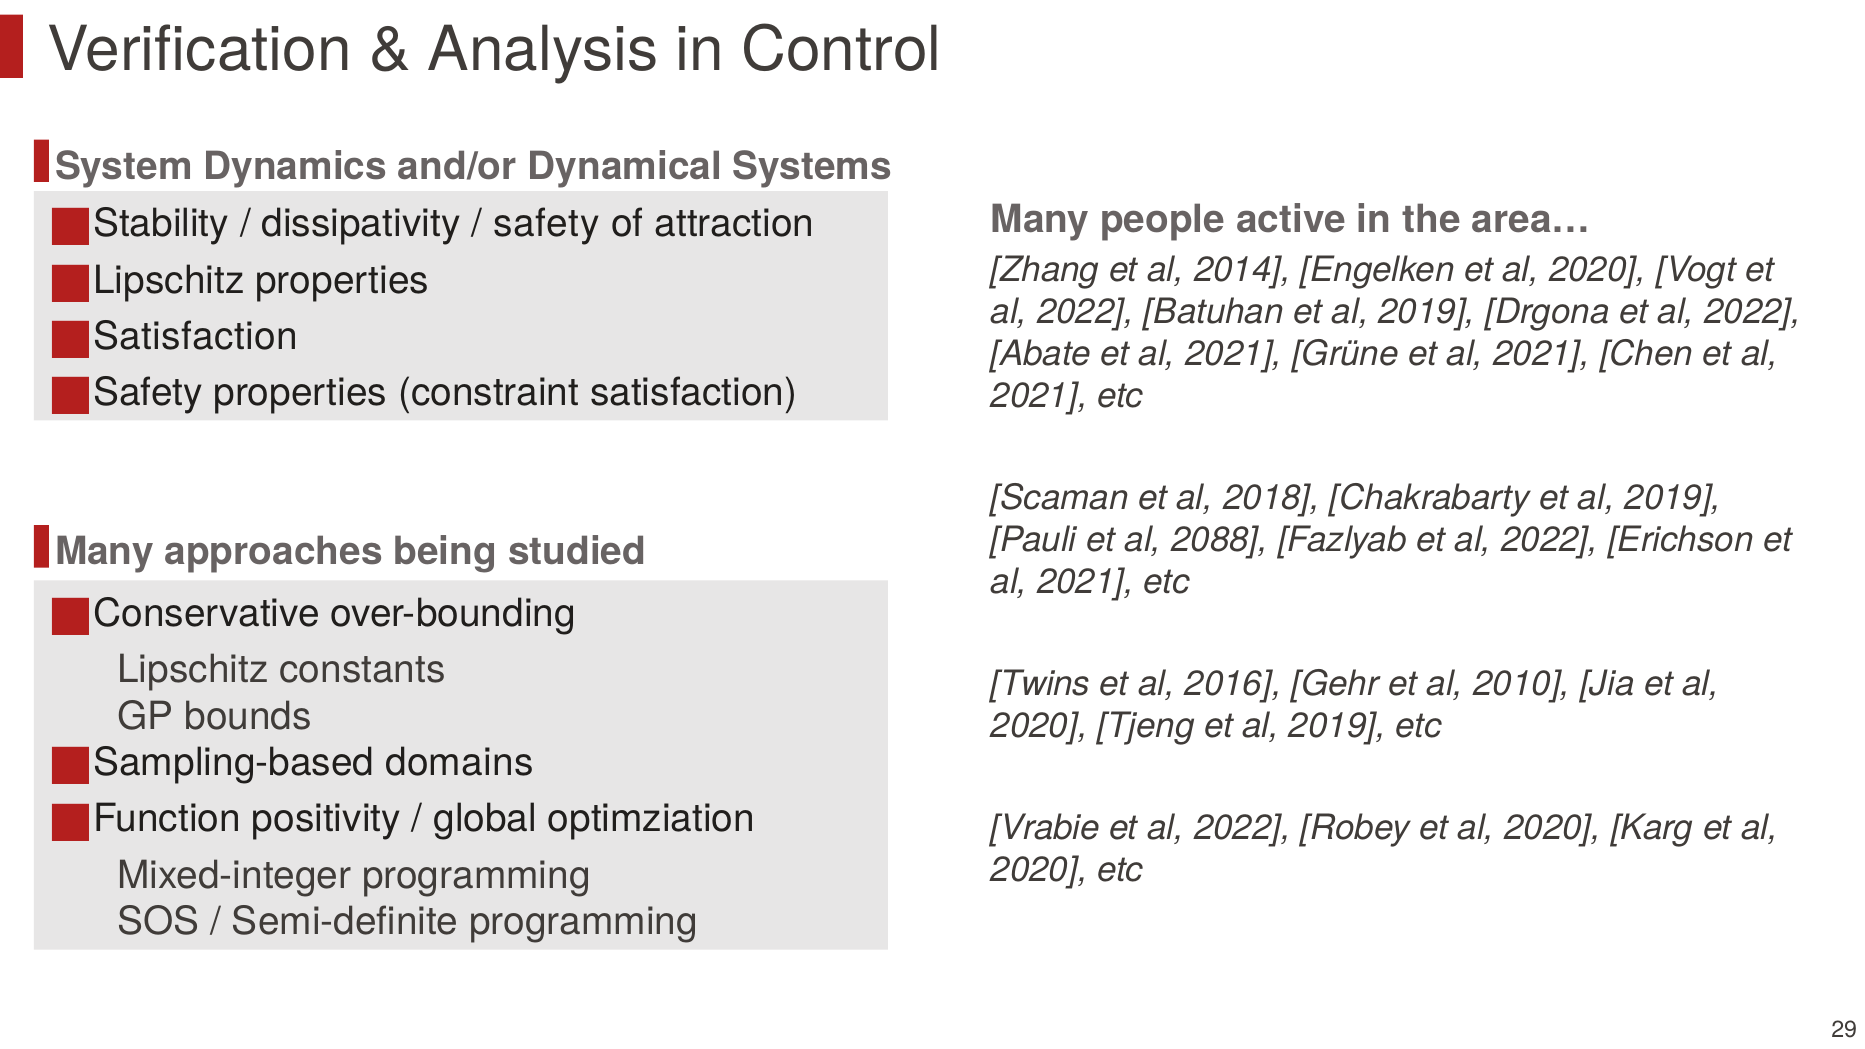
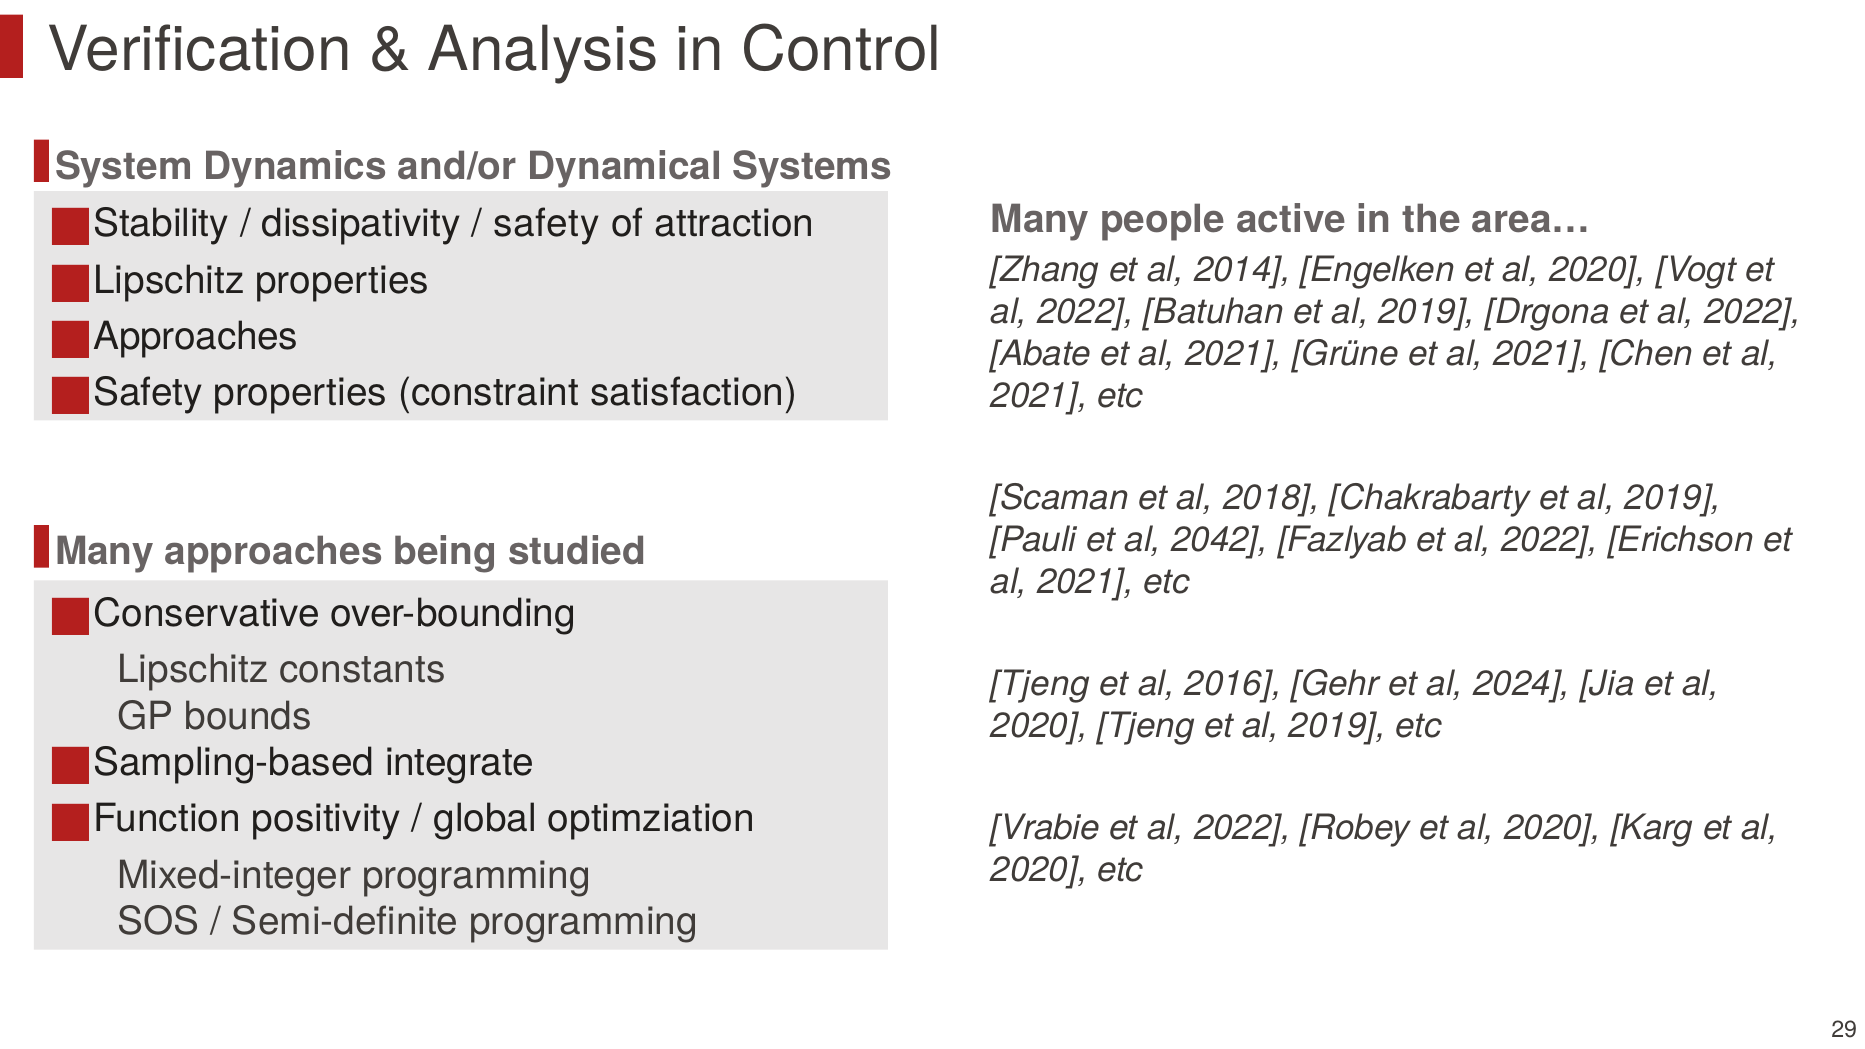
Satisfaction at (196, 337): Satisfaction -> Approaches
2088: 2088 -> 2042
Twins at (1041, 684): Twins -> Tjeng
2010: 2010 -> 2024
domains: domains -> integrate
